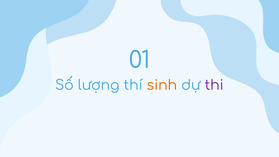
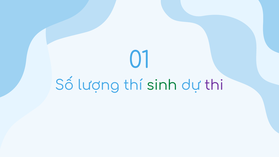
sinh colour: orange -> green
